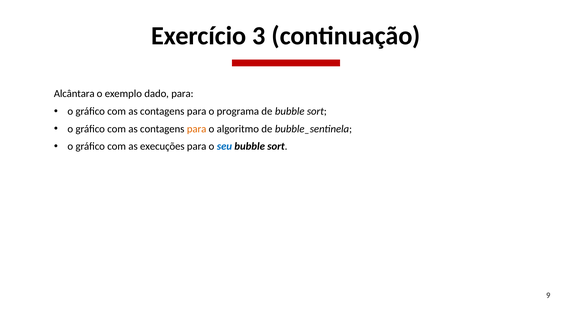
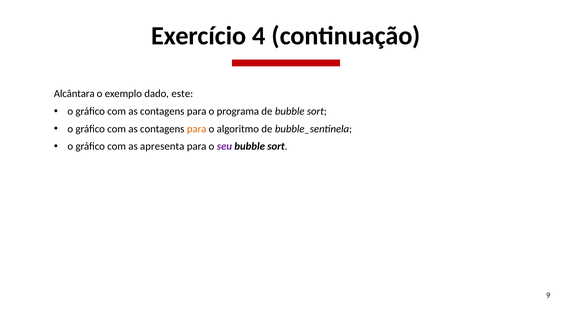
3: 3 -> 4
dado para: para -> este
execuções: execuções -> apresenta
seu colour: blue -> purple
